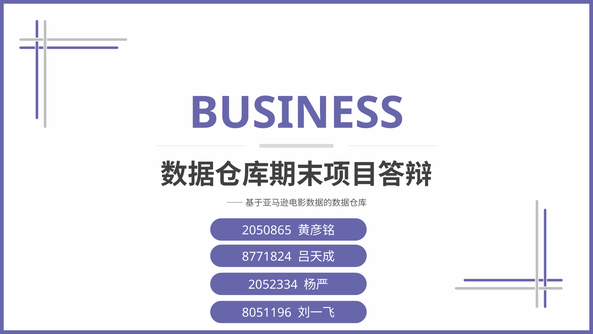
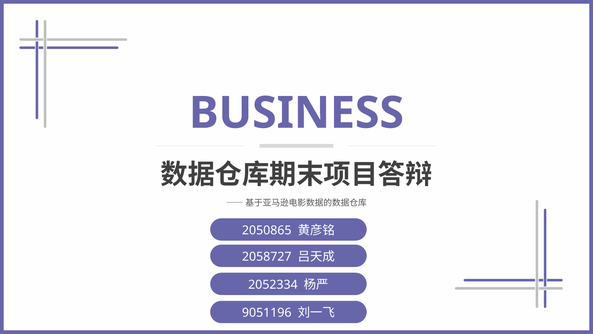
8771824: 8771824 -> 2058727
8051196: 8051196 -> 9051196
